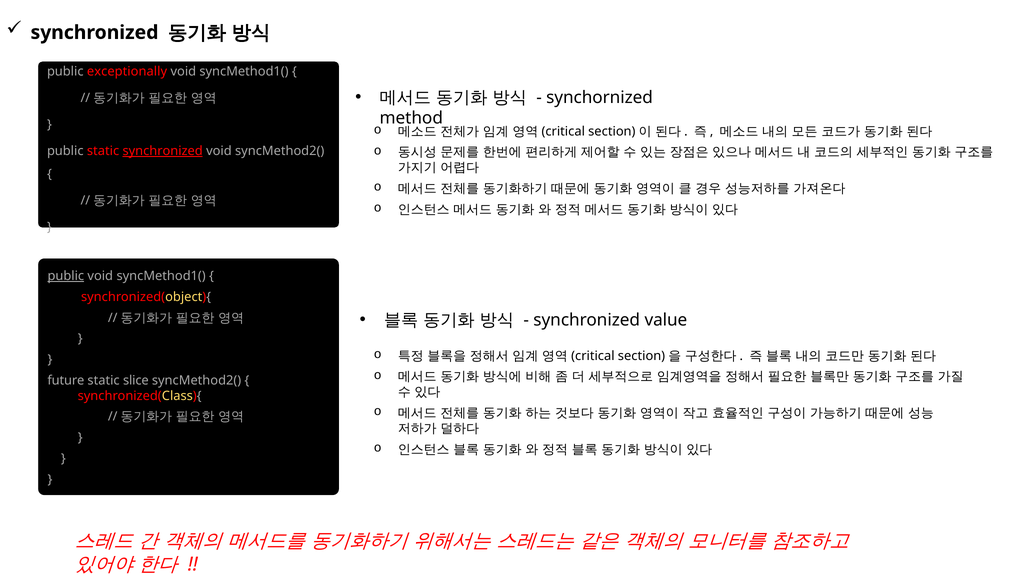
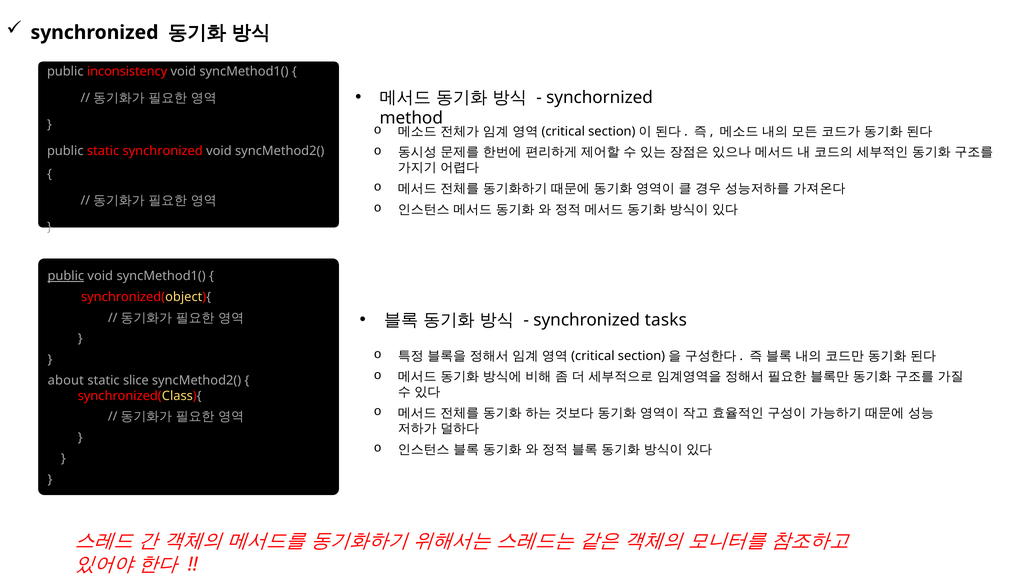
exceptionally: exceptionally -> inconsistency
synchronized at (163, 151) underline: present -> none
value: value -> tasks
future: future -> about
